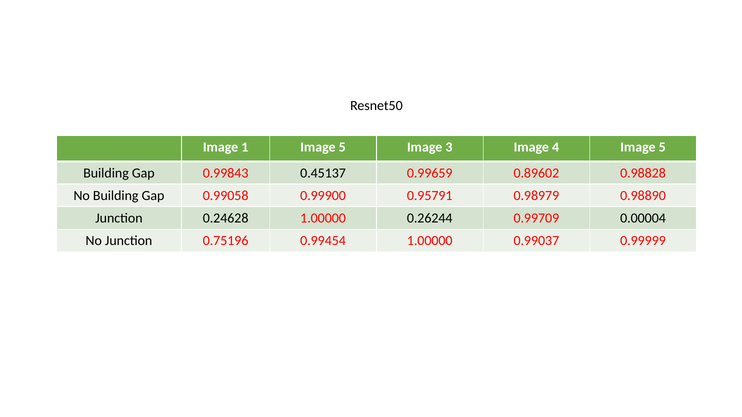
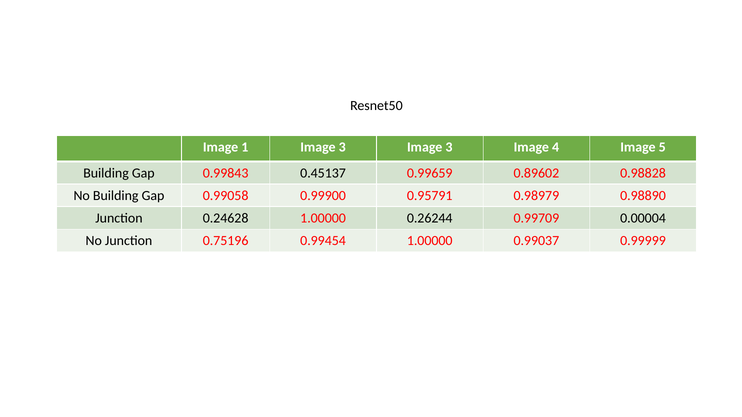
1 Image 5: 5 -> 3
